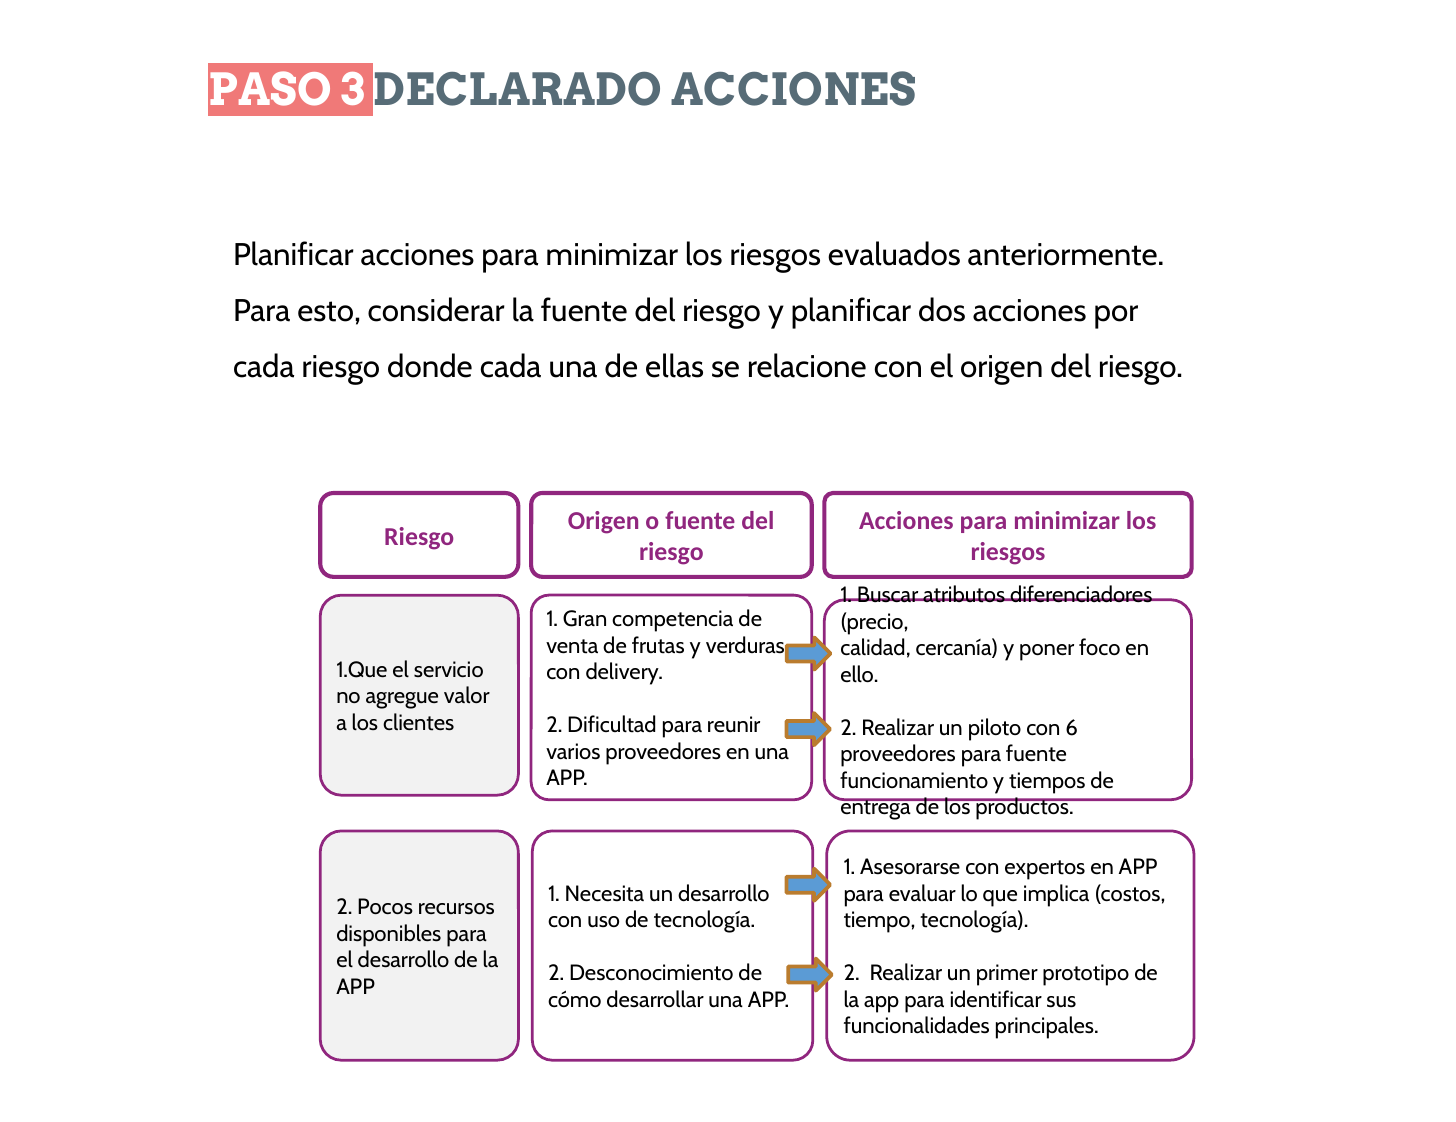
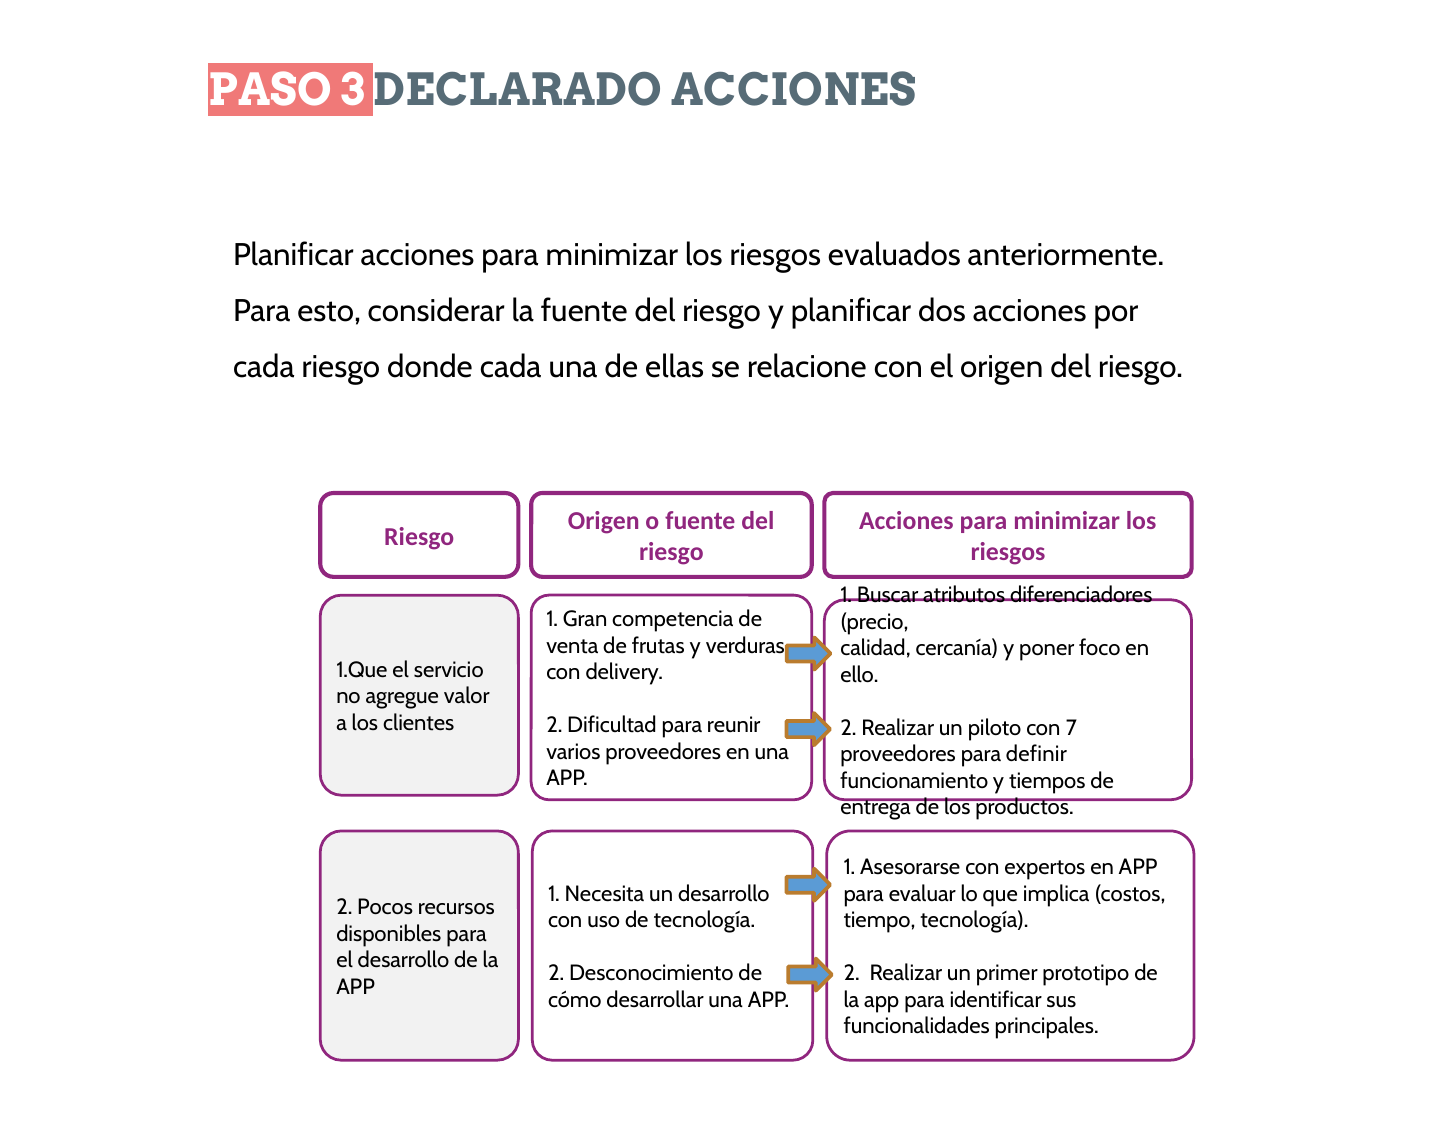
6: 6 -> 7
para fuente: fuente -> definir
